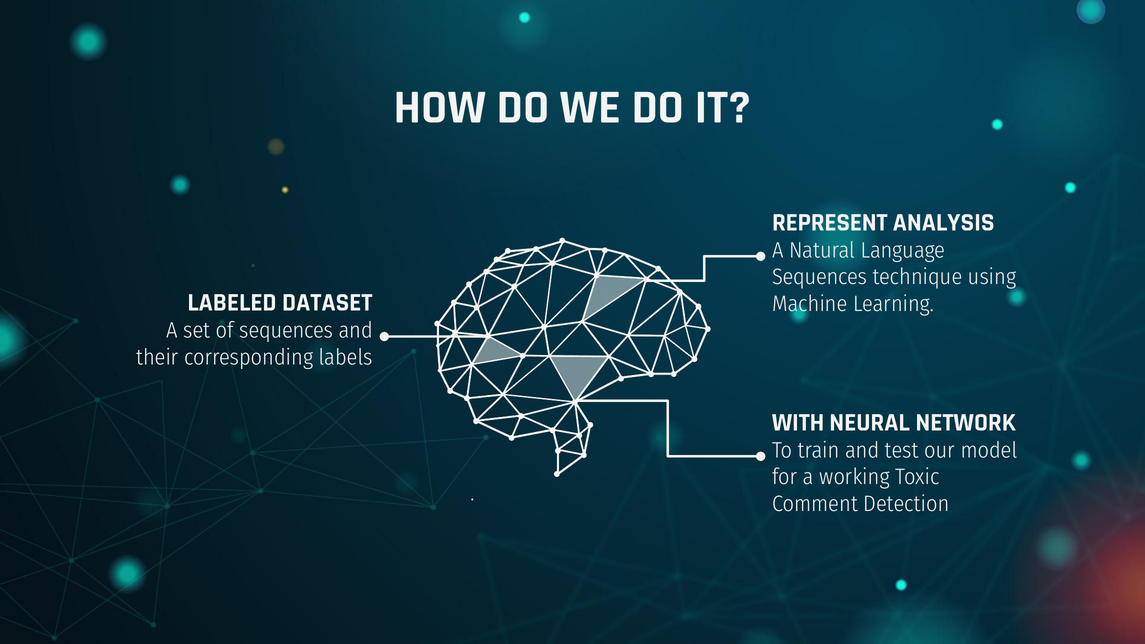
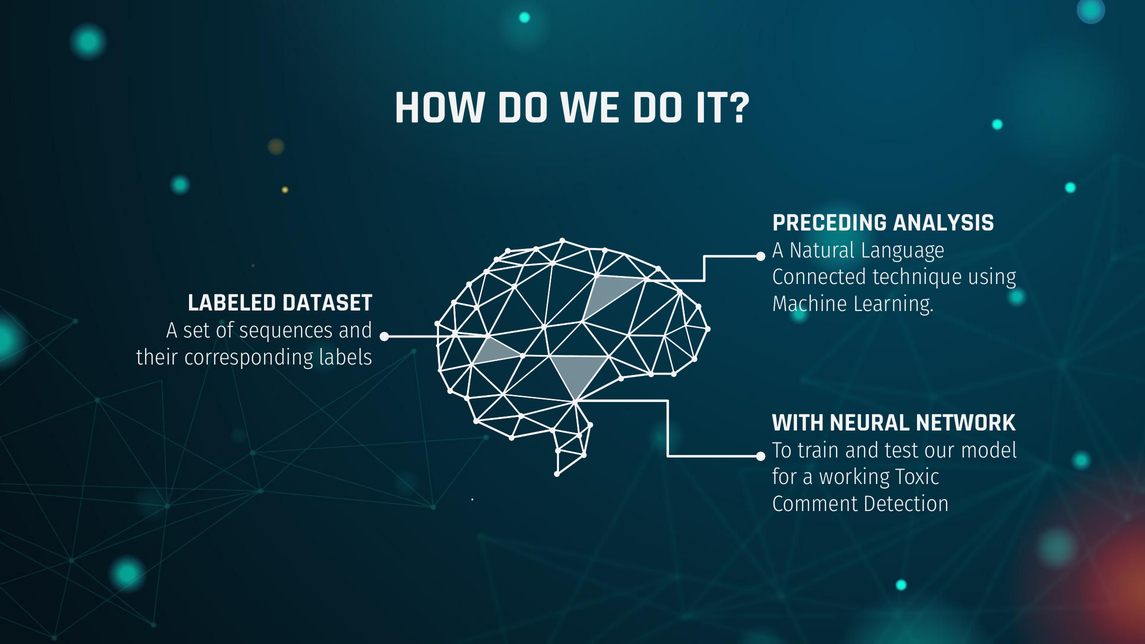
REPRESENT: REPRESENT -> PRECEDING
Sequences at (820, 277): Sequences -> Connected
